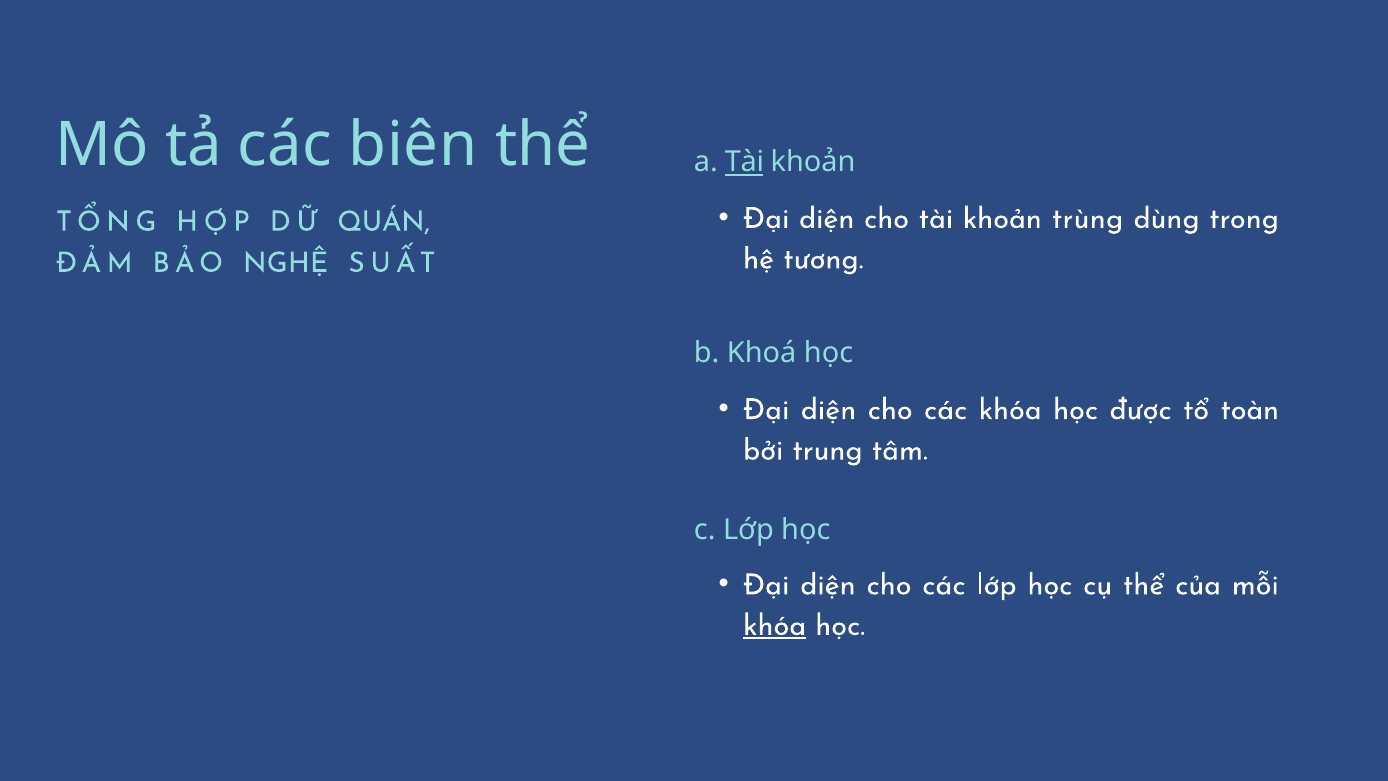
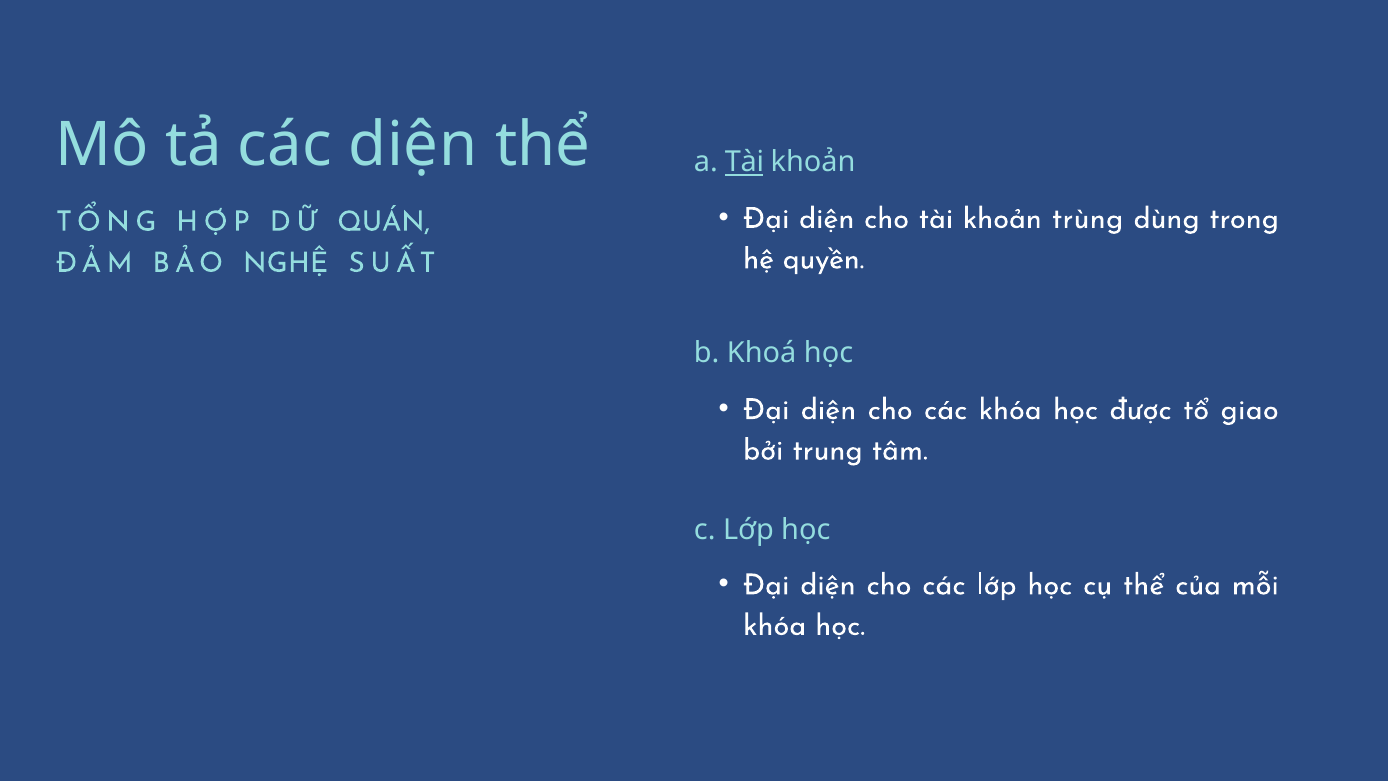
các biên: biên -> diện
tương: tương -> quyền
toàn: toàn -> giao
khóa at (775, 625) underline: present -> none
